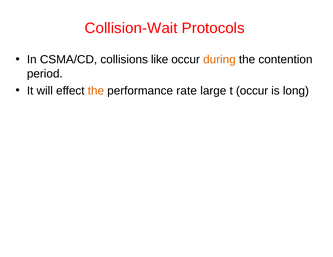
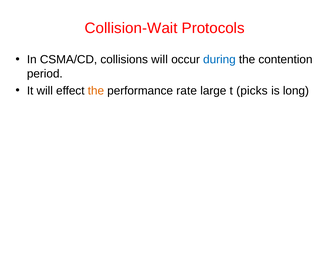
collisions like: like -> will
during colour: orange -> blue
t occur: occur -> picks
